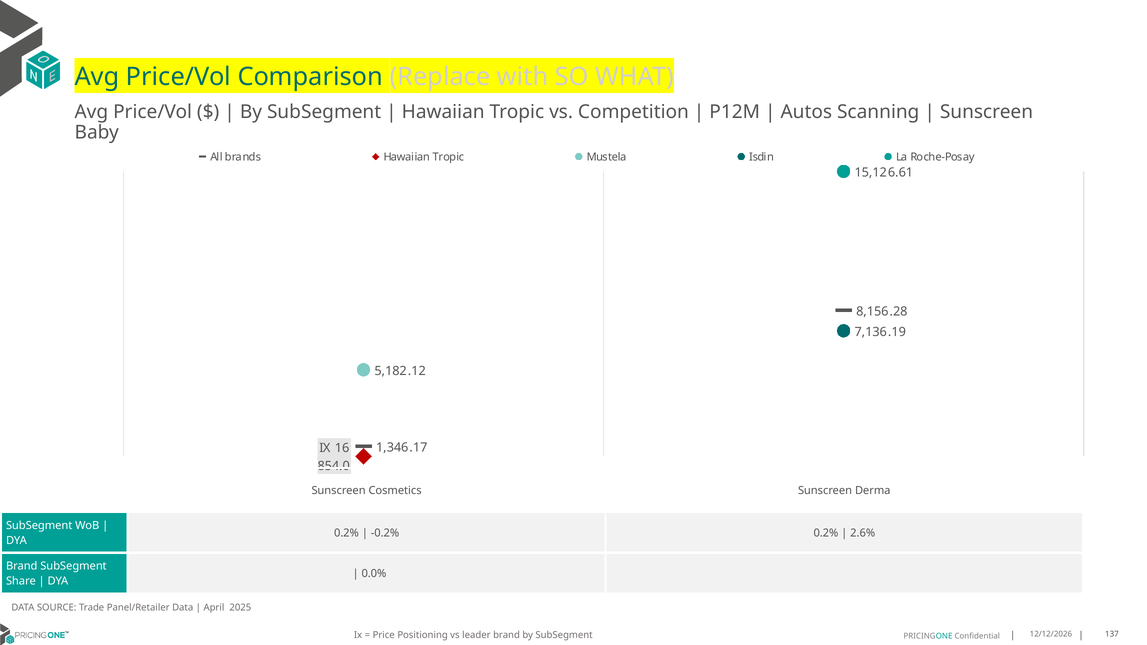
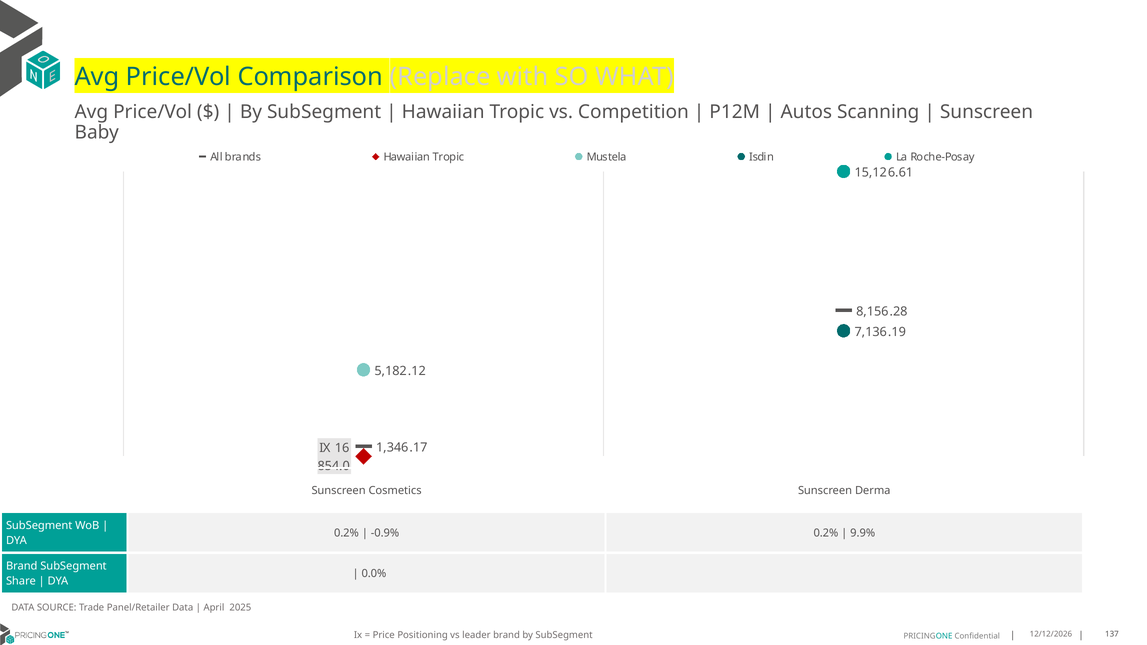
-0.2%: -0.2% -> -0.9%
2.6%: 2.6% -> 9.9%
